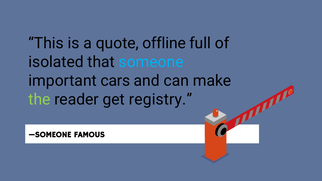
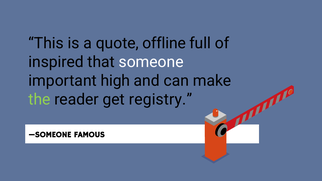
isolated: isolated -> inspired
someone colour: light blue -> white
cars: cars -> high
